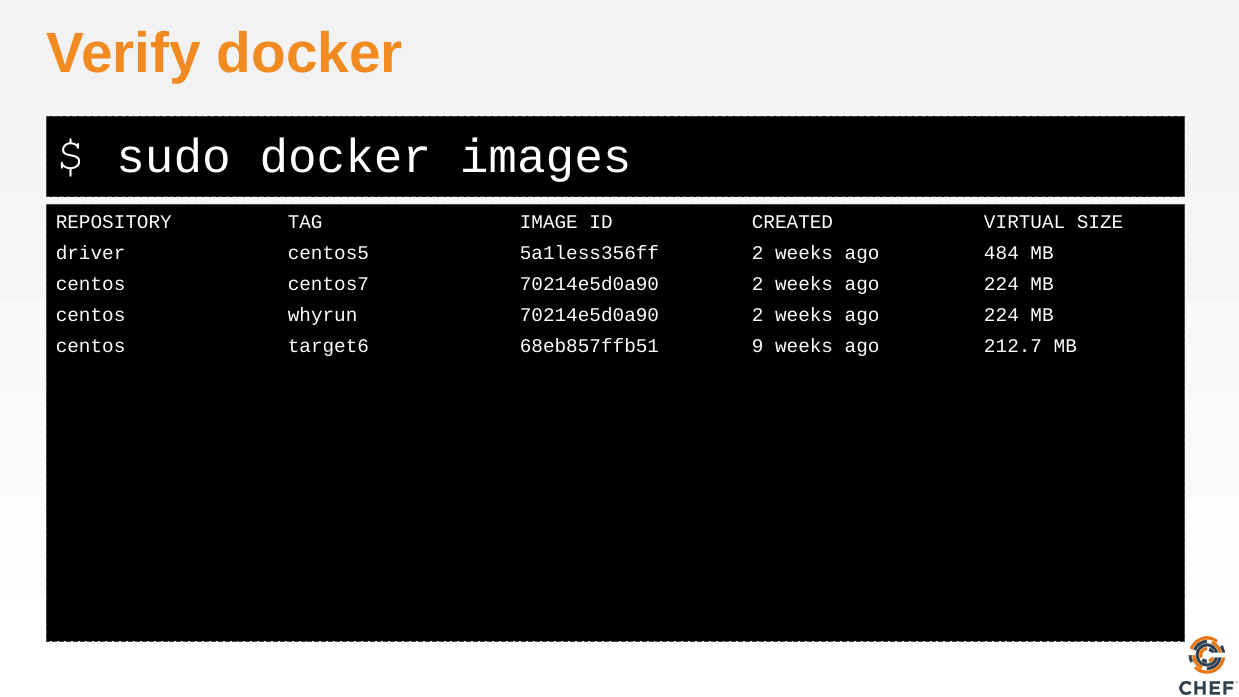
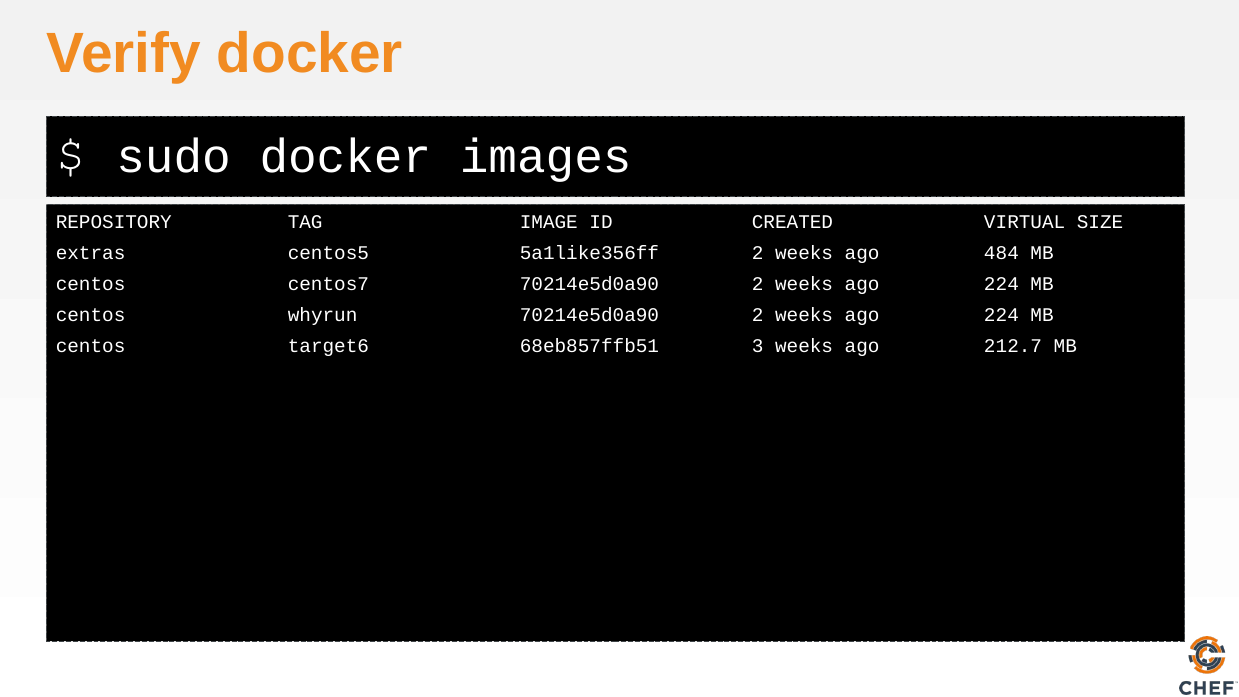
driver: driver -> extras
5a1less356ff: 5a1less356ff -> 5a1like356ff
9: 9 -> 3
